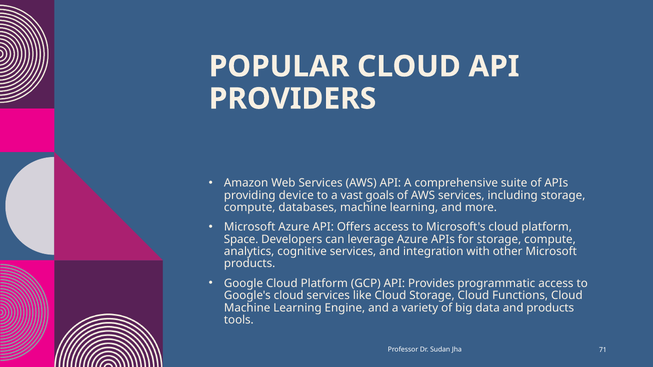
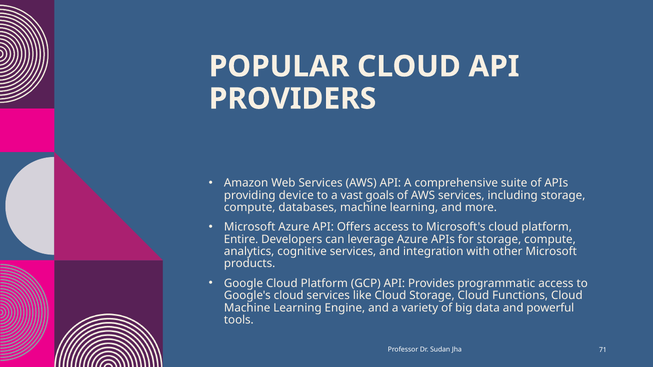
Space: Space -> Entire
and products: products -> powerful
